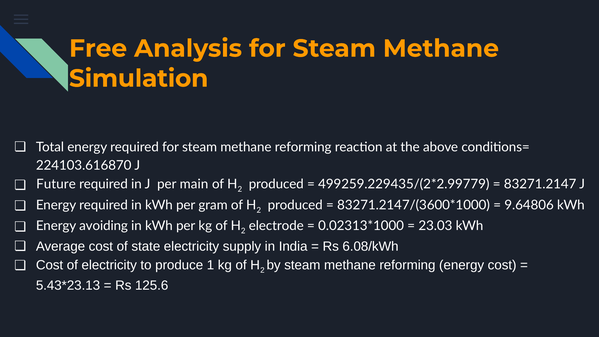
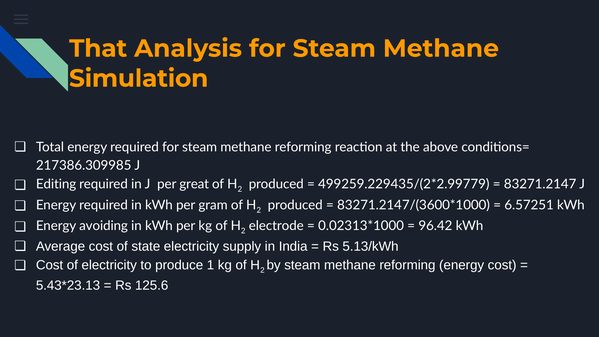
Free: Free -> That
224103.616870: 224103.616870 -> 217386.309985
Future: Future -> Editing
main: main -> great
9.64806: 9.64806 -> 6.57251
23.03: 23.03 -> 96.42
6.08/kWh: 6.08/kWh -> 5.13/kWh
